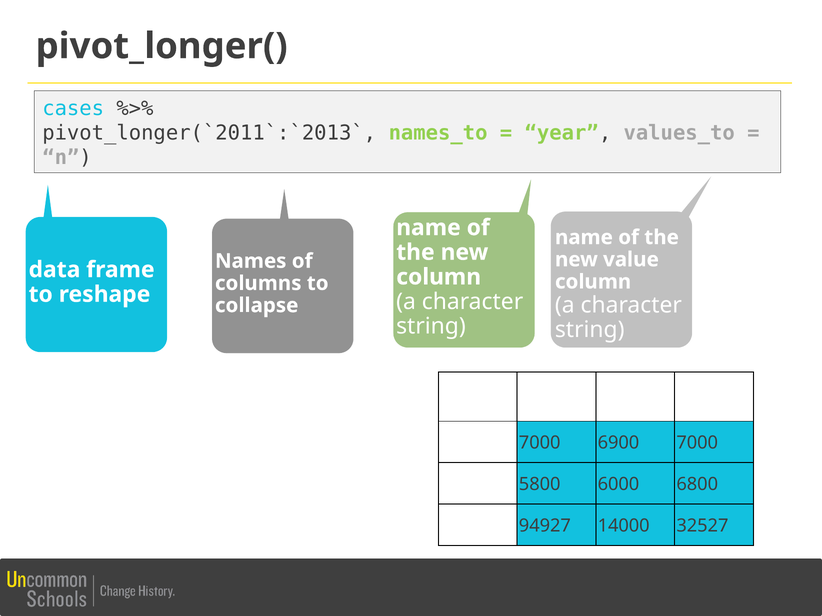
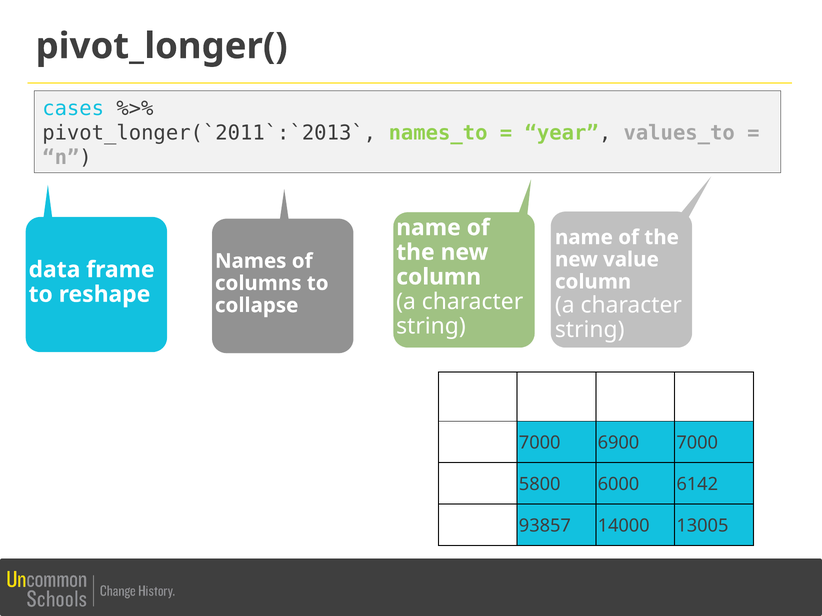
6800: 6800 -> 6142
94927: 94927 -> 93857
32527: 32527 -> 13005
